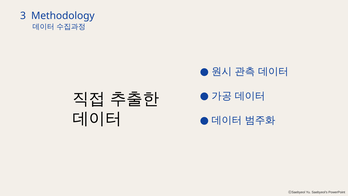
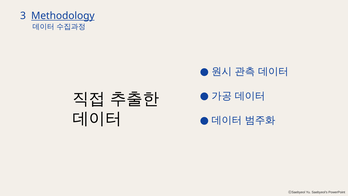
Methodology underline: none -> present
